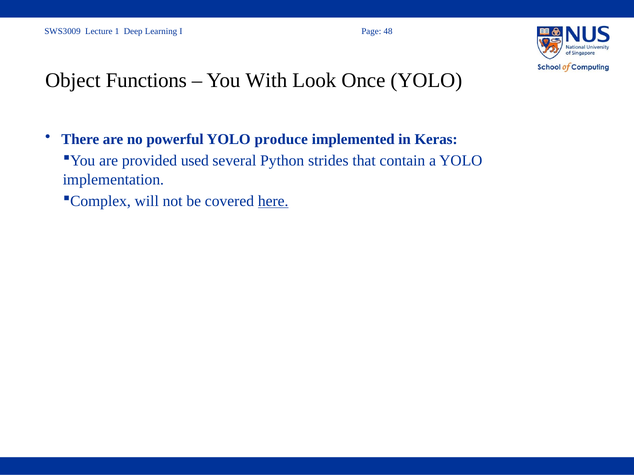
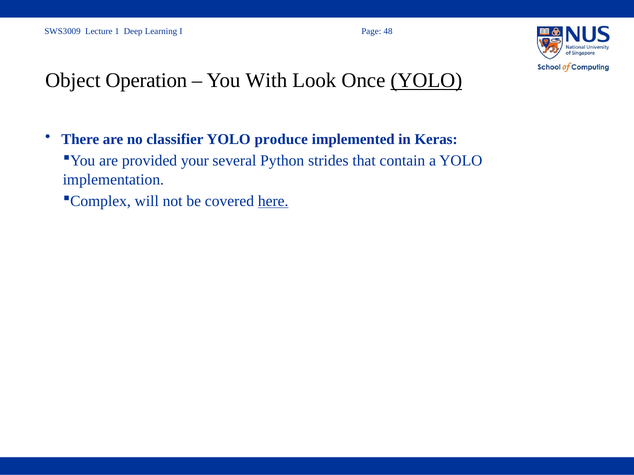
Functions: Functions -> Operation
YOLO at (426, 81) underline: none -> present
powerful: powerful -> classifier
used: used -> your
